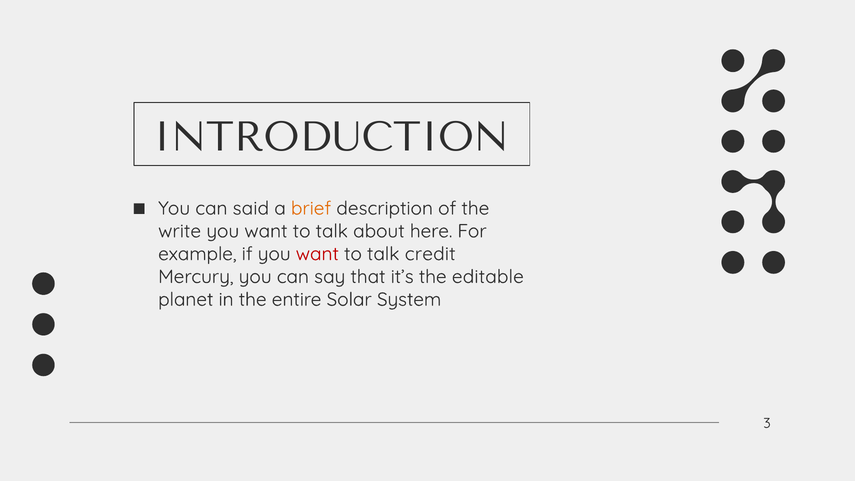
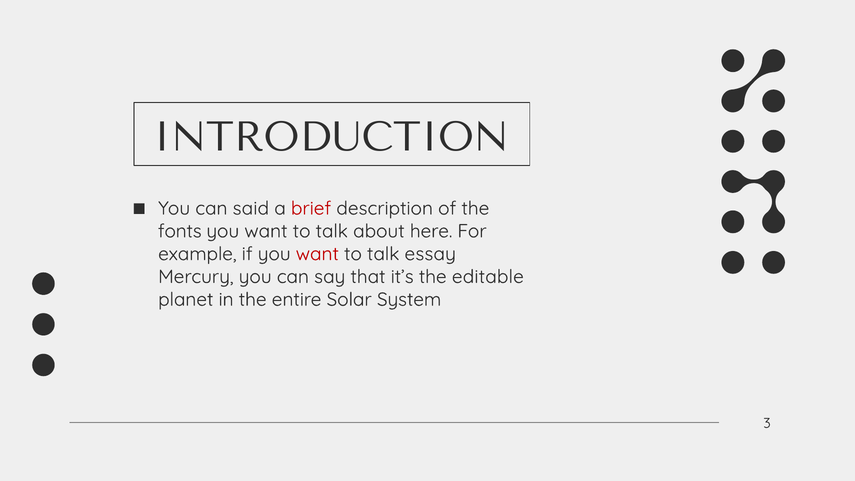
brief colour: orange -> red
write: write -> fonts
credit: credit -> essay
